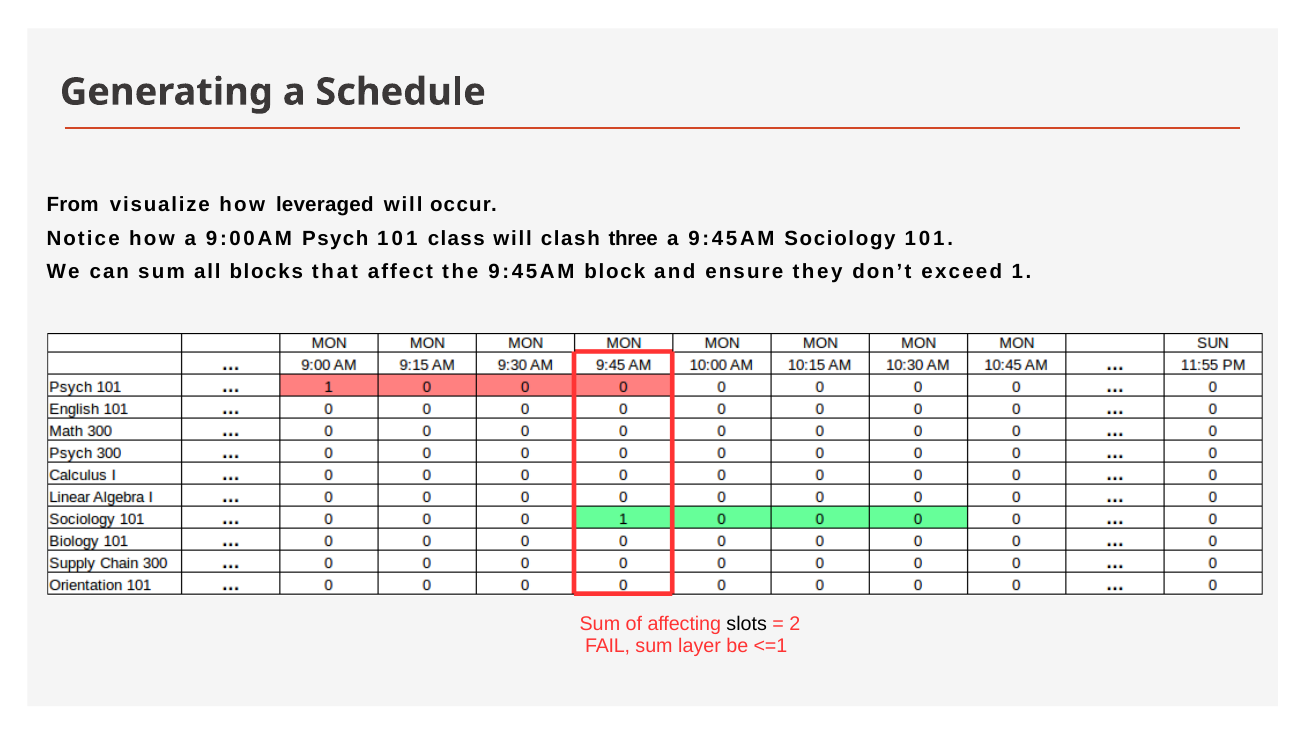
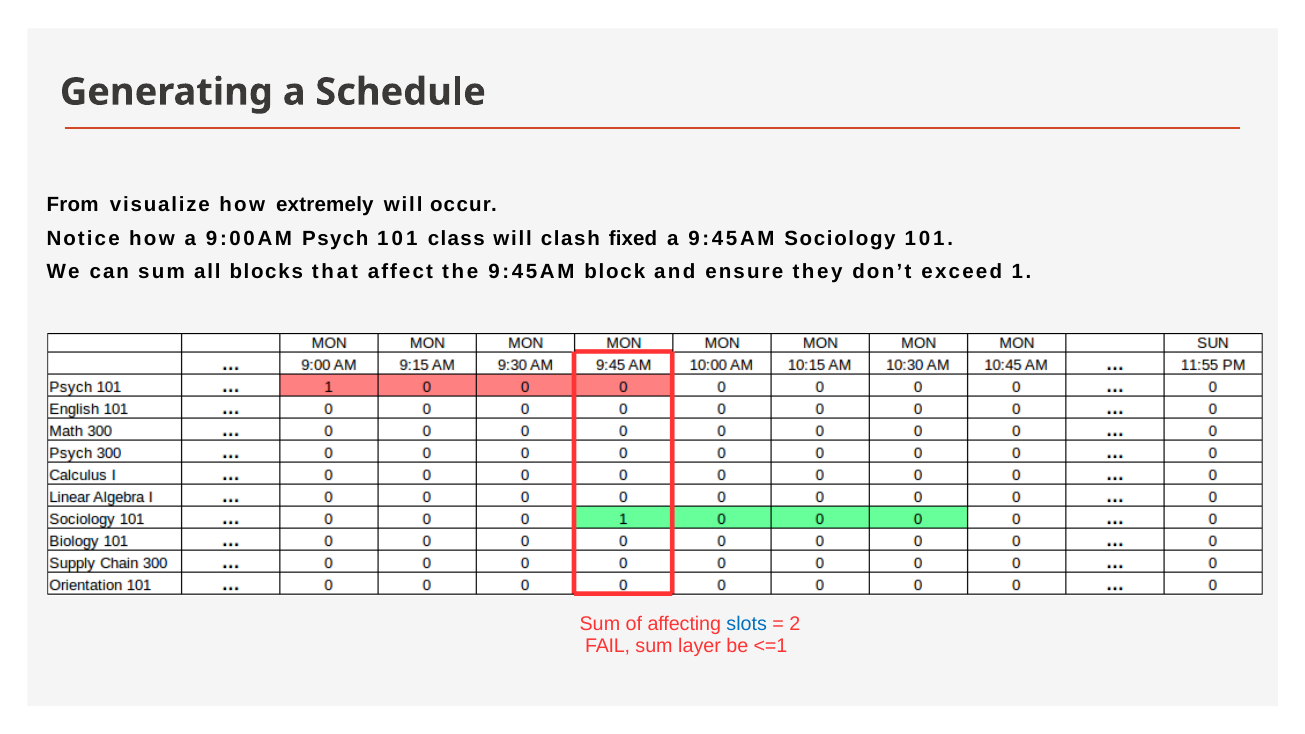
leveraged: leveraged -> extremely
three: three -> fixed
slots colour: black -> blue
